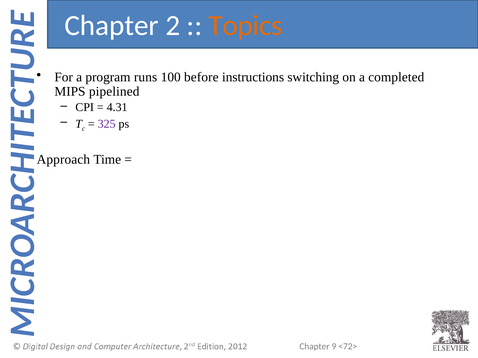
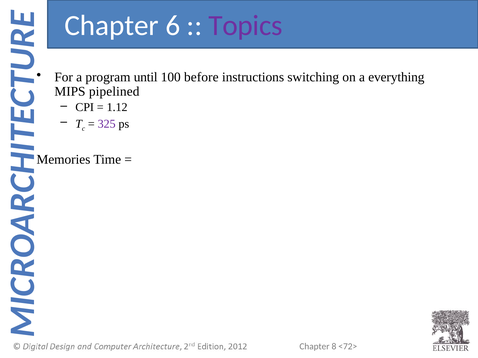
2: 2 -> 6
Topics colour: orange -> purple
runs: runs -> until
completed: completed -> everything
4.31: 4.31 -> 1.12
Approach: Approach -> Memories
9: 9 -> 8
